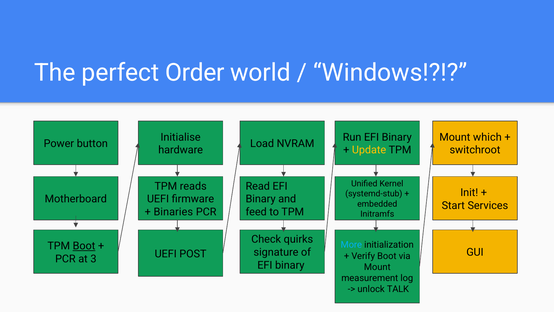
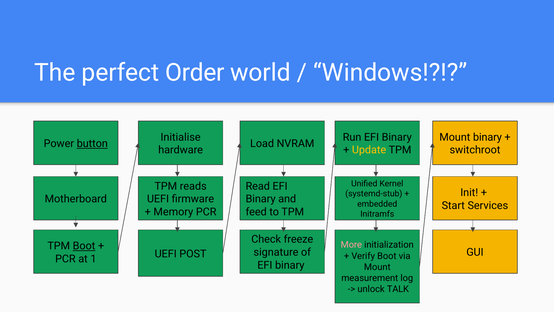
Mount which: which -> binary
button underline: none -> present
Binaries: Binaries -> Memory
quirks: quirks -> freeze
More colour: light blue -> pink
3: 3 -> 1
